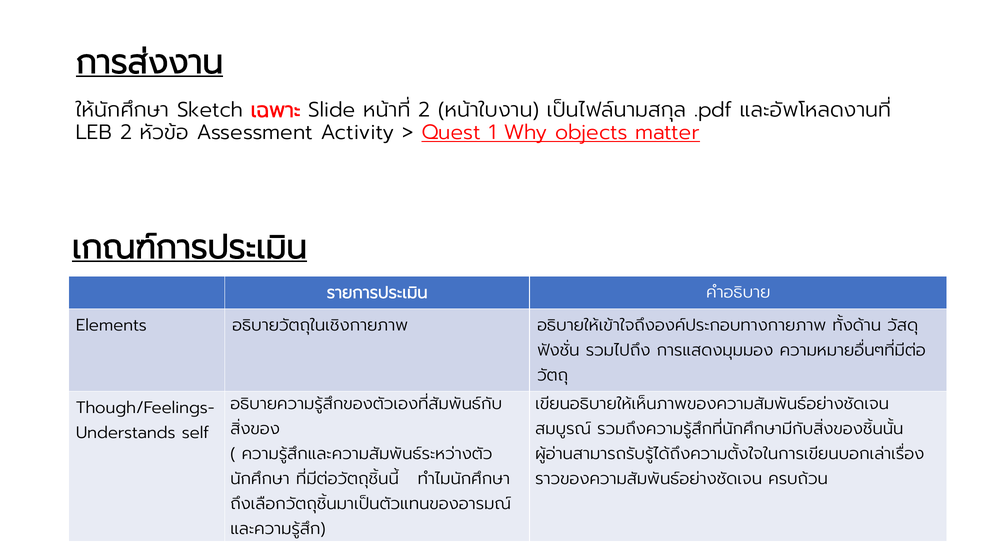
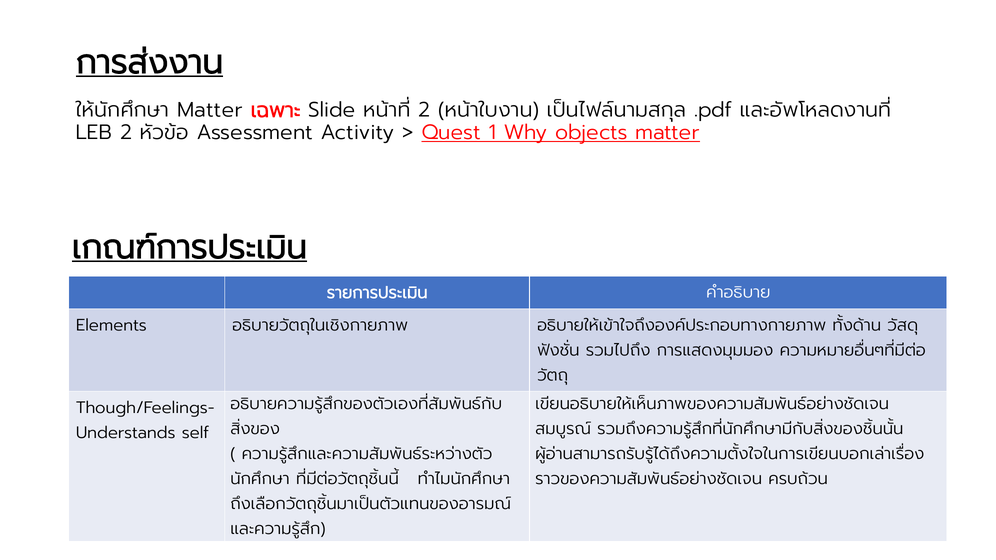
Sketch at (210, 110): Sketch -> Matter
